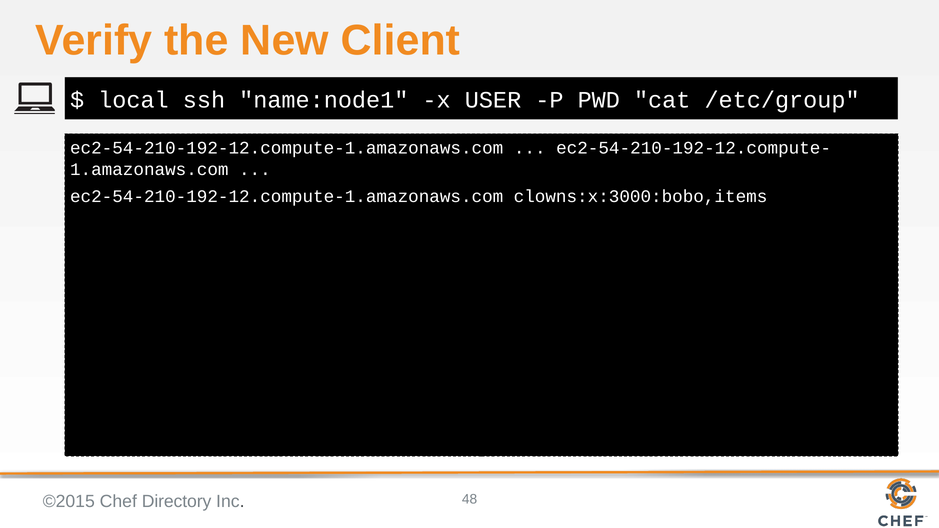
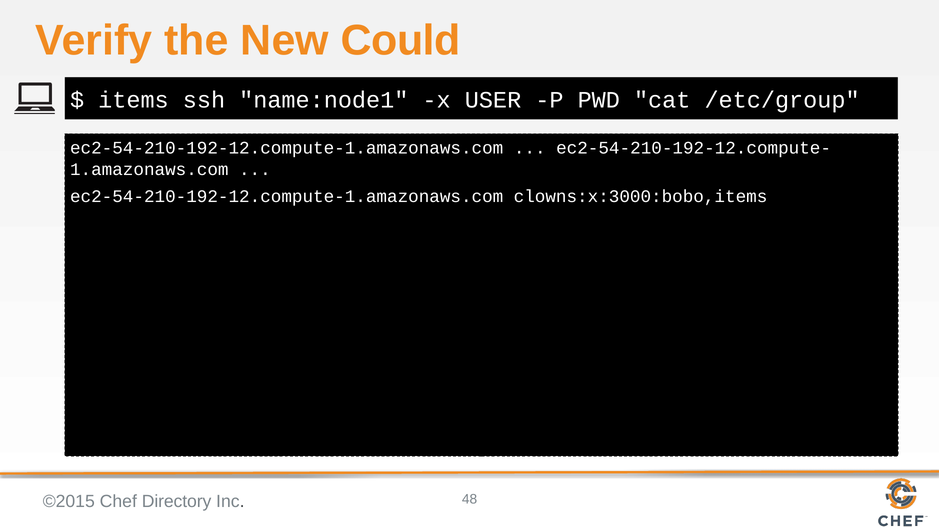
Client: Client -> Could
local: local -> items
